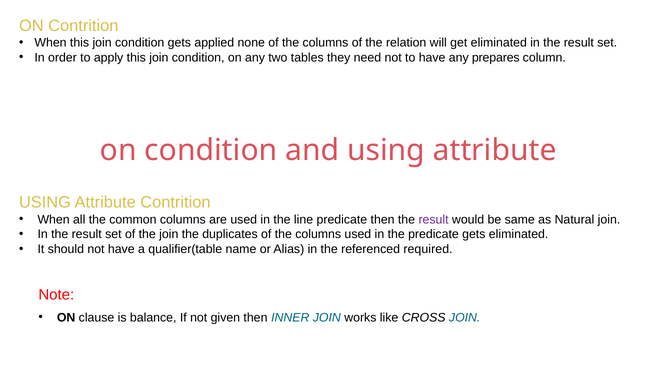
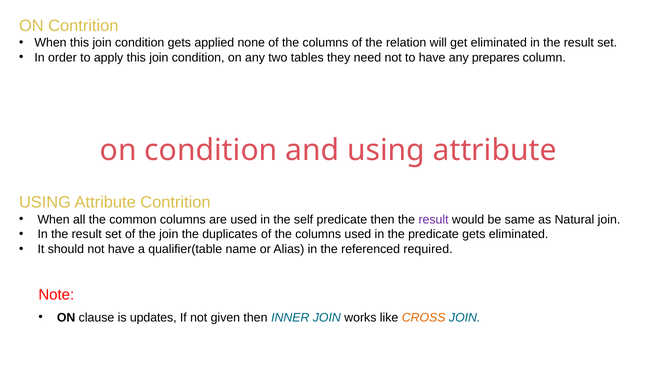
line: line -> self
balance: balance -> updates
CROSS colour: black -> orange
